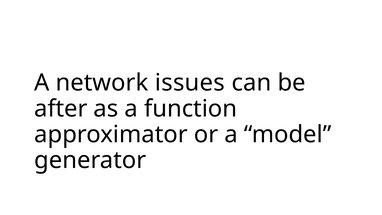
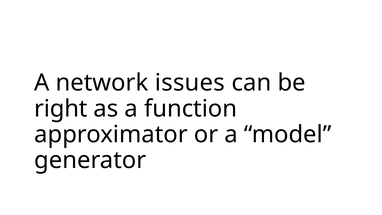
after: after -> right
